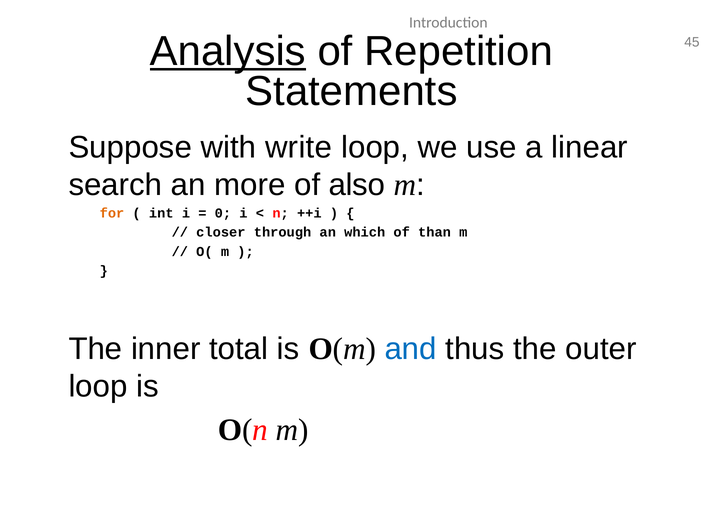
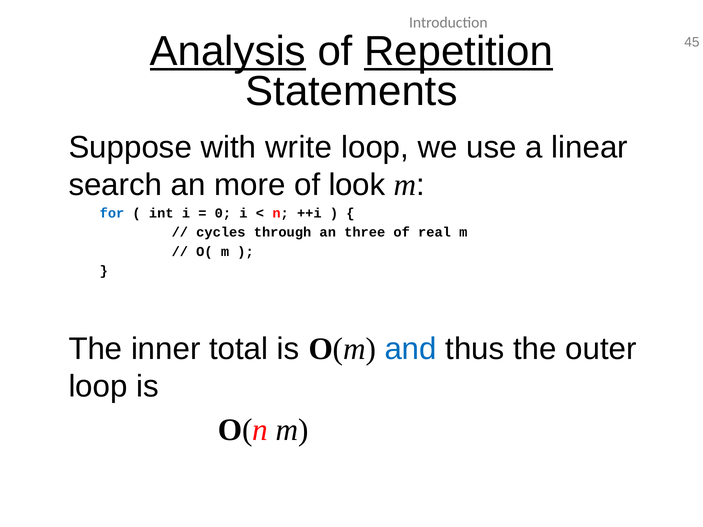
Repetition underline: none -> present
also: also -> look
for colour: orange -> blue
closer: closer -> cycles
which: which -> three
than: than -> real
